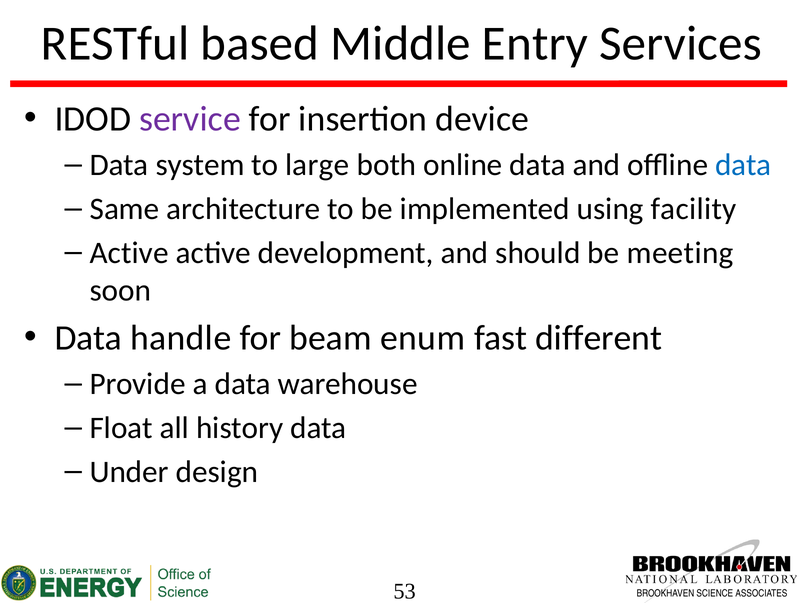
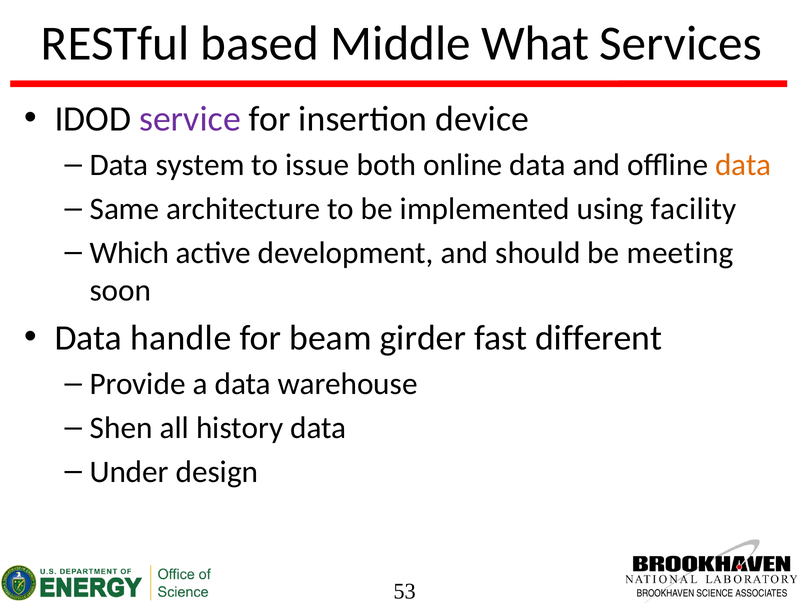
Entry: Entry -> What
large: large -> issue
data at (743, 165) colour: blue -> orange
Active at (129, 253): Active -> Which
enum: enum -> girder
Float: Float -> Shen
